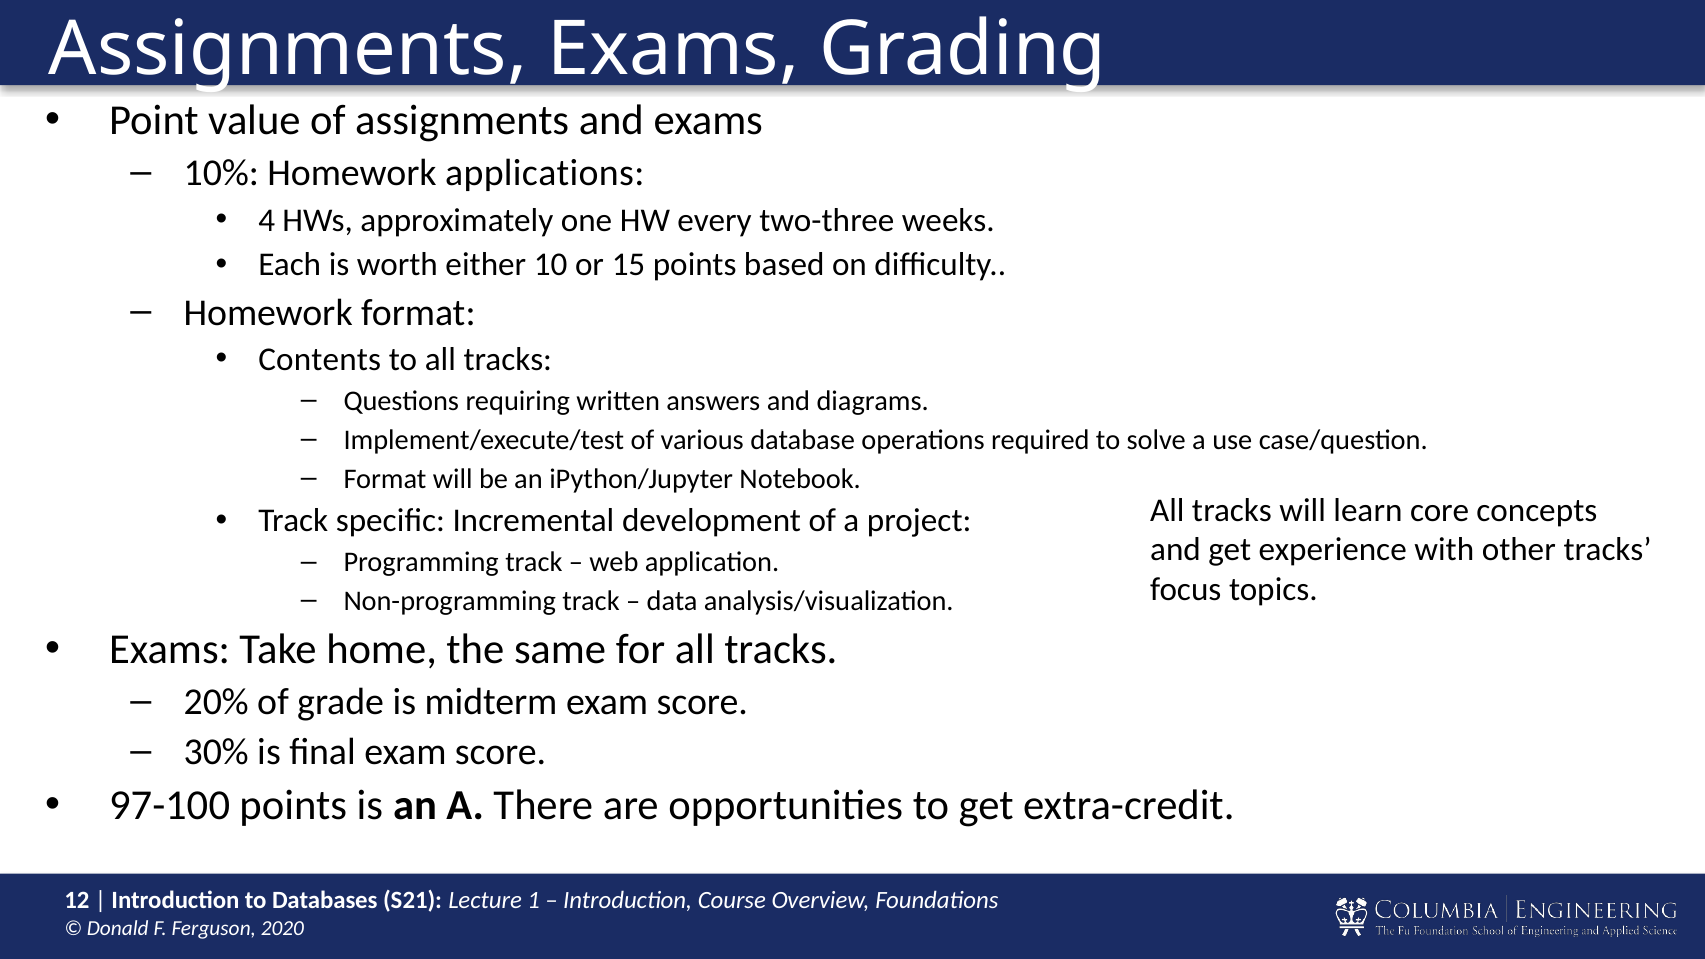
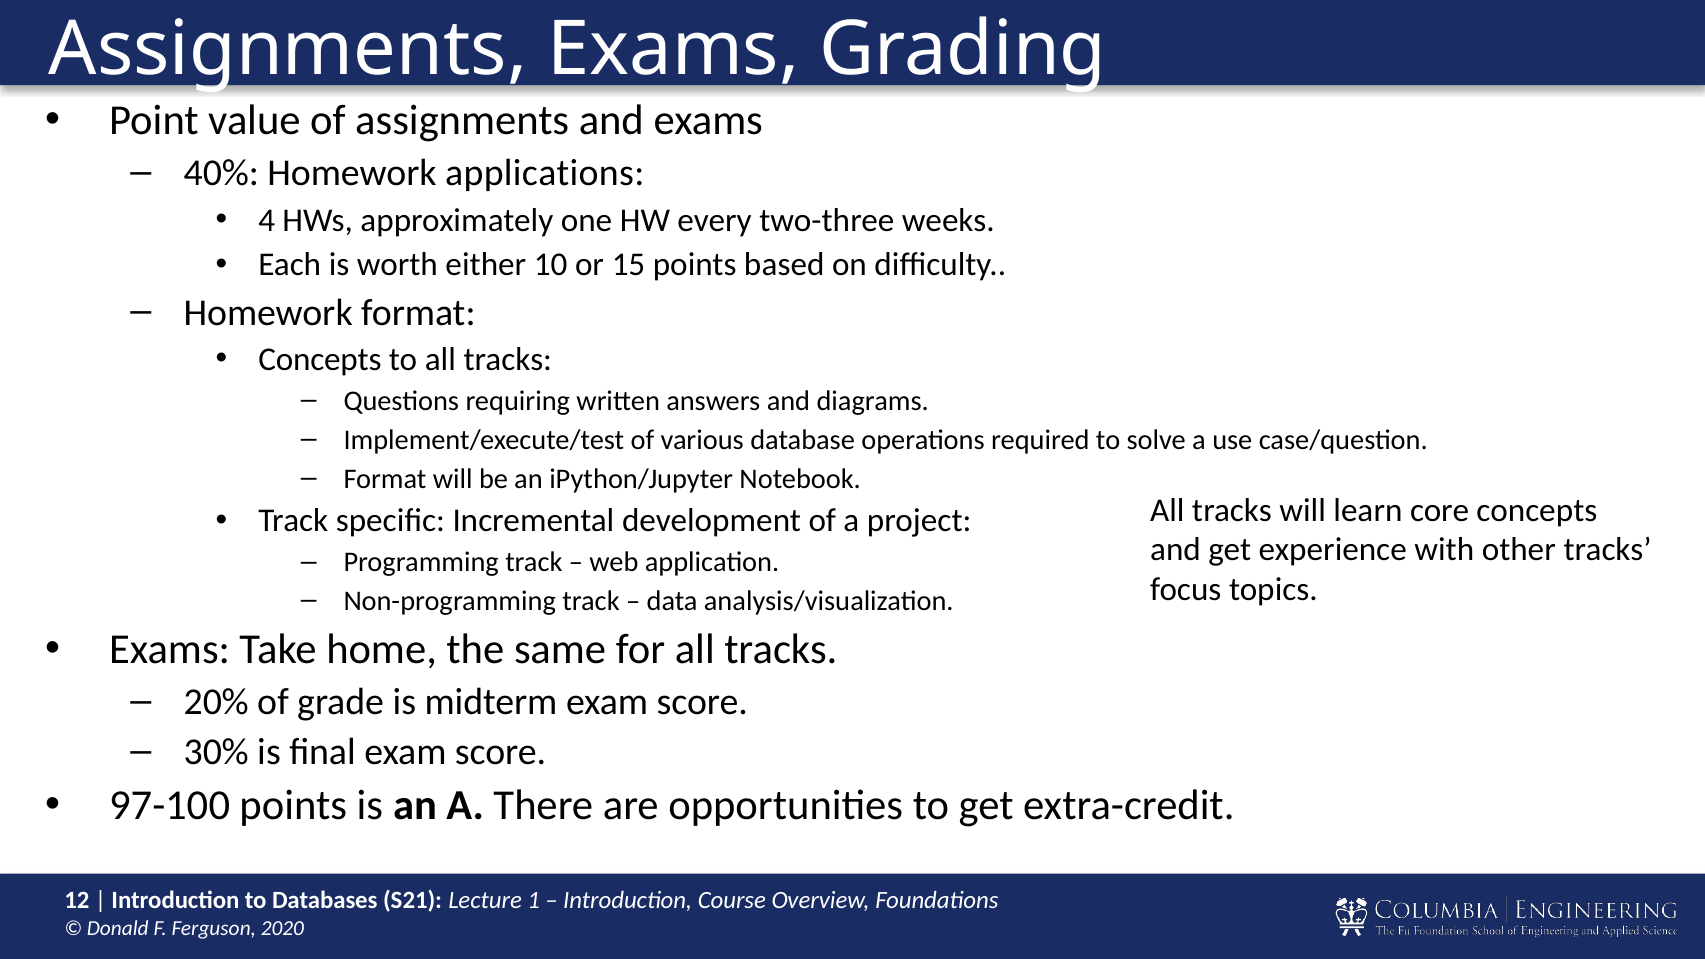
10%: 10% -> 40%
Contents at (320, 360): Contents -> Concepts
